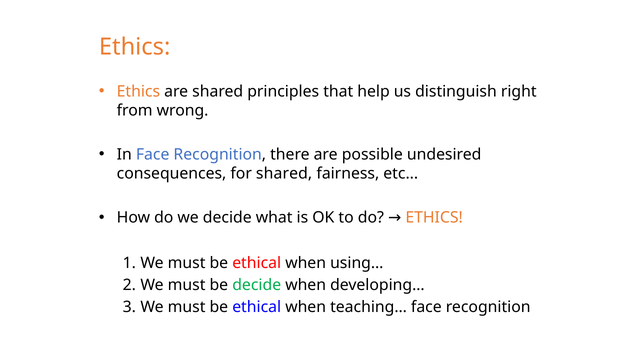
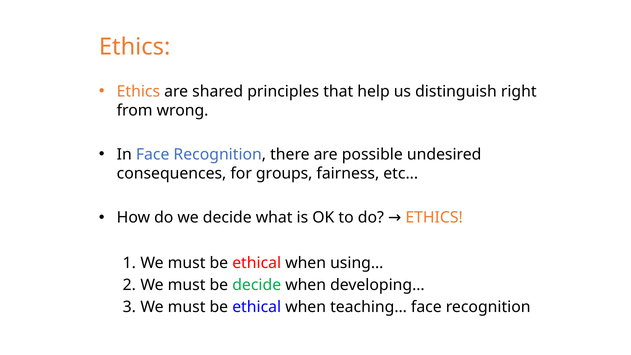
for shared: shared -> groups
